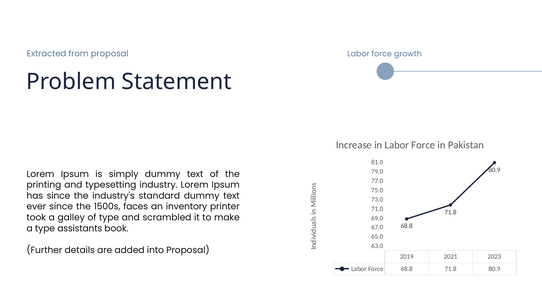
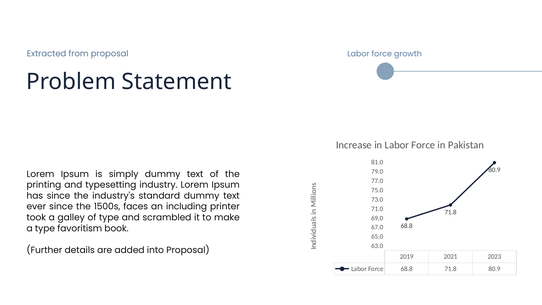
inventory: inventory -> including
assistants: assistants -> favoritism
